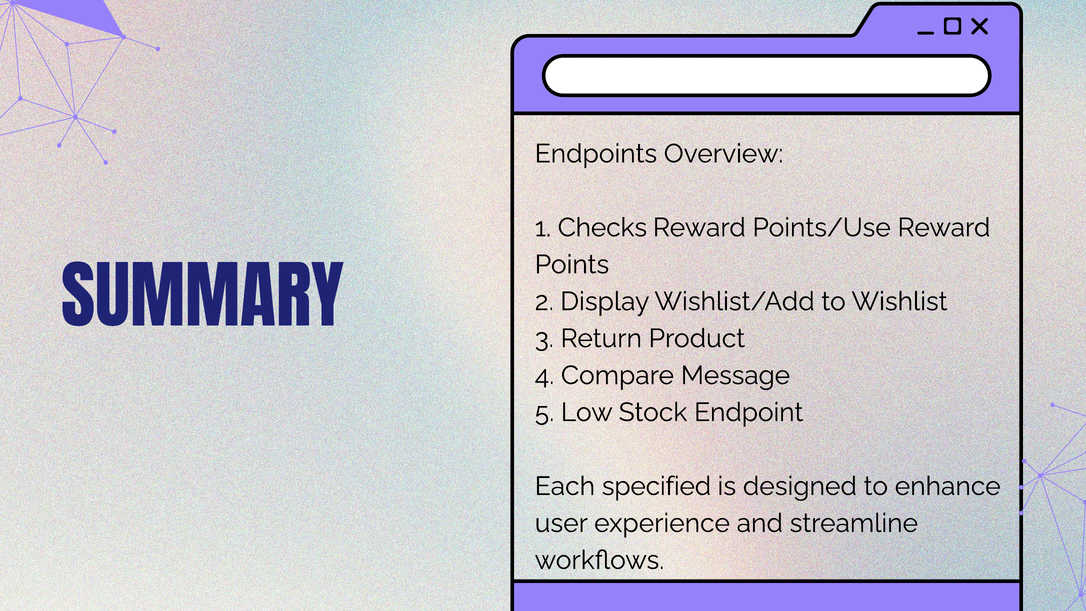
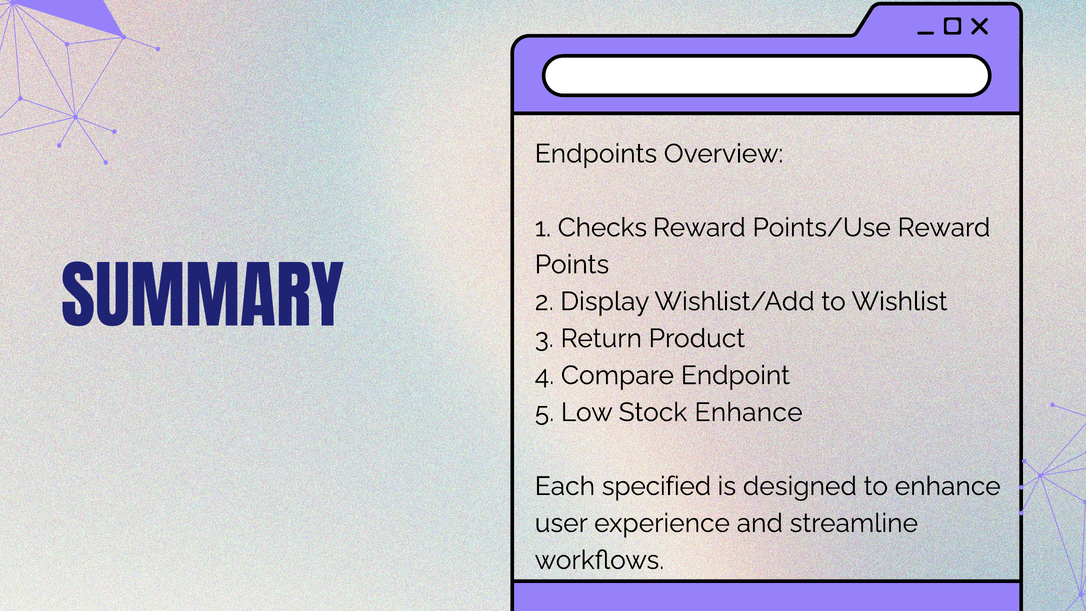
Message: Message -> Endpoint
Stock Endpoint: Endpoint -> Enhance
